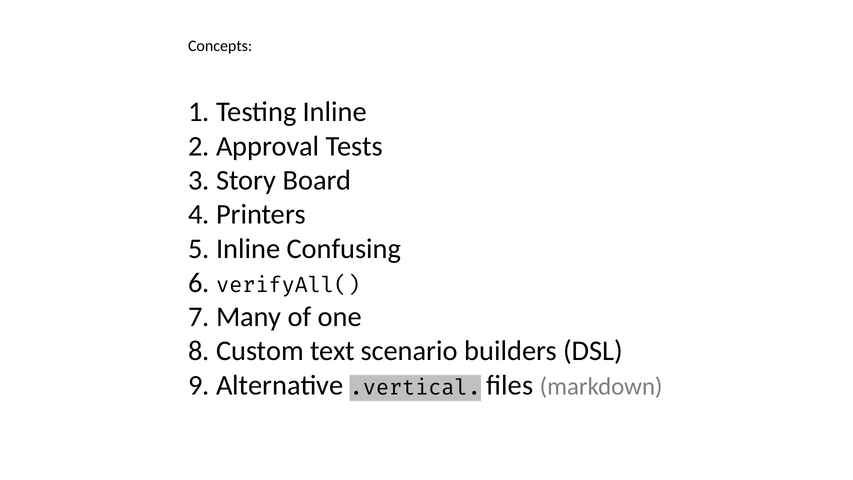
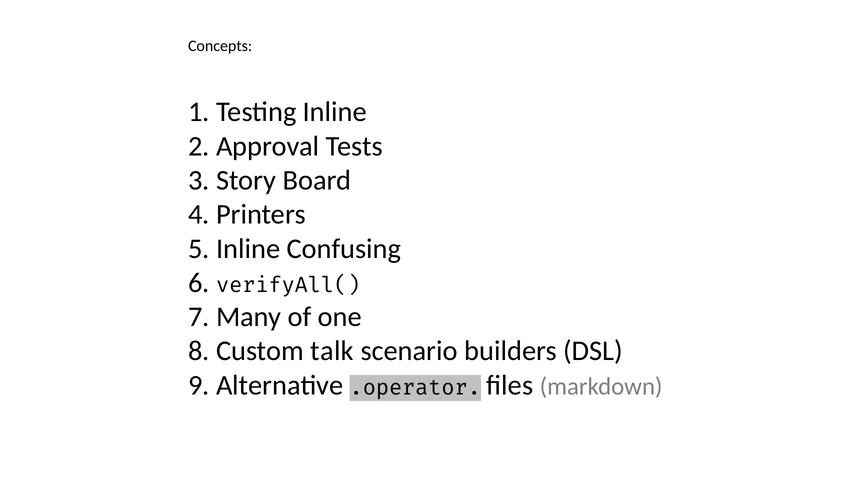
text: text -> talk
.vertical: .vertical -> .operator
